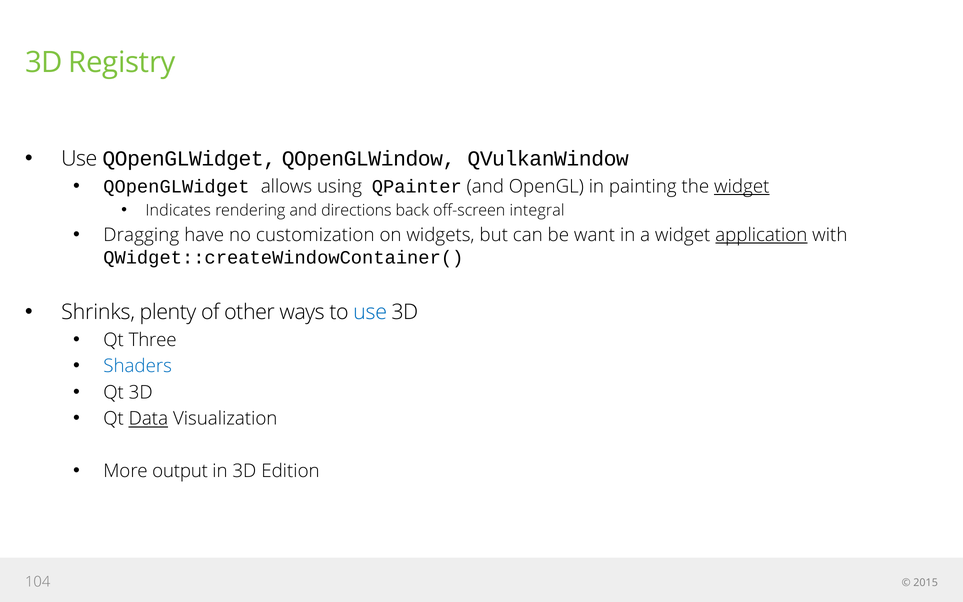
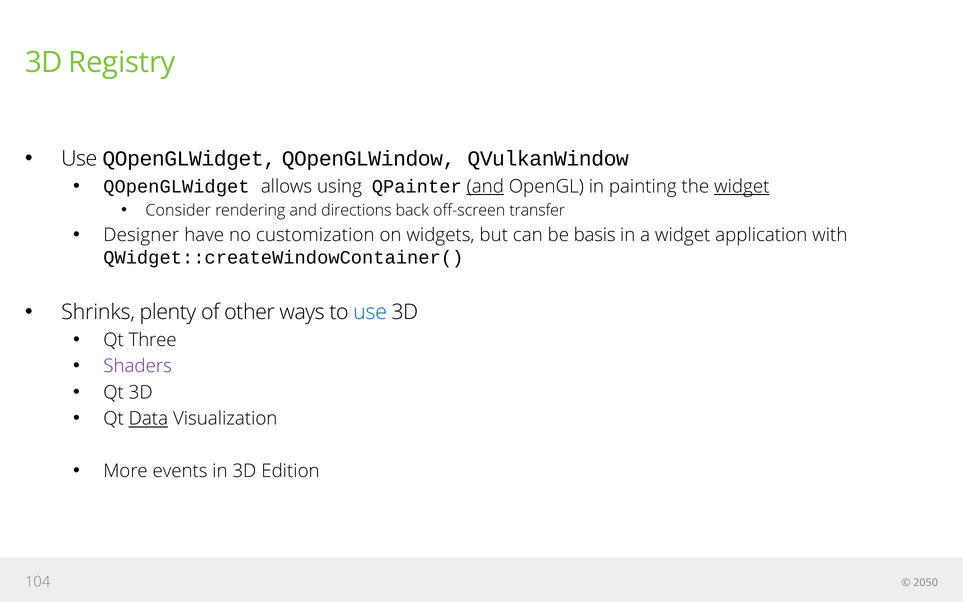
and at (485, 186) underline: none -> present
Indicates: Indicates -> Consider
integral: integral -> transfer
Dragging: Dragging -> Designer
want: want -> basis
application underline: present -> none
Shaders colour: blue -> purple
output: output -> events
2015: 2015 -> 2050
